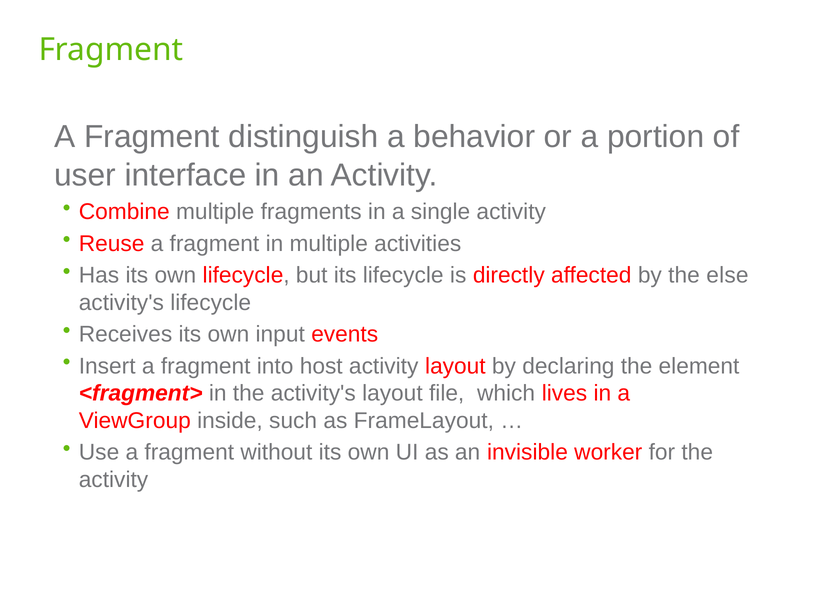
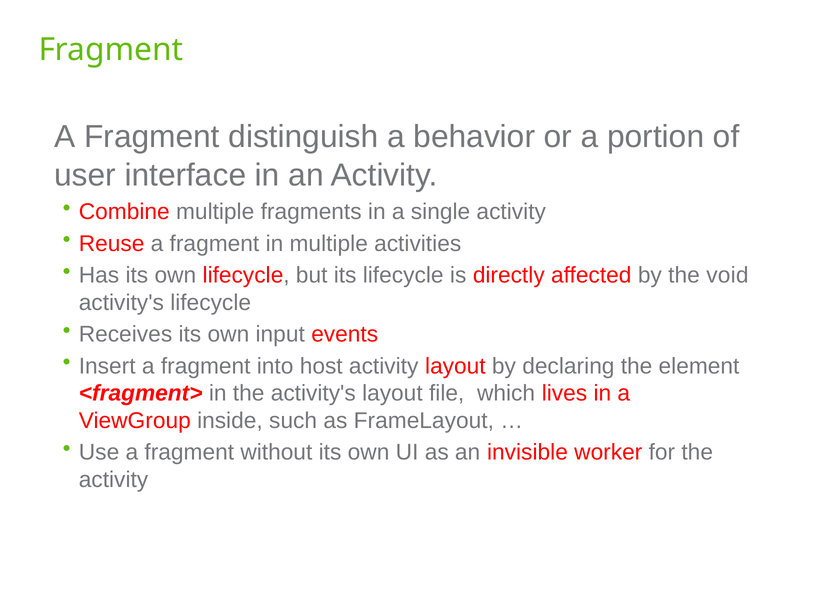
else: else -> void
